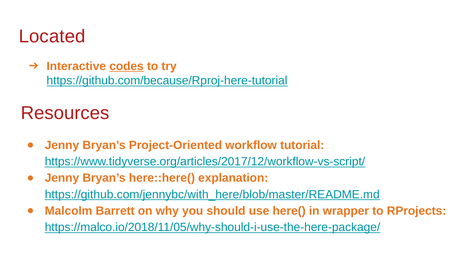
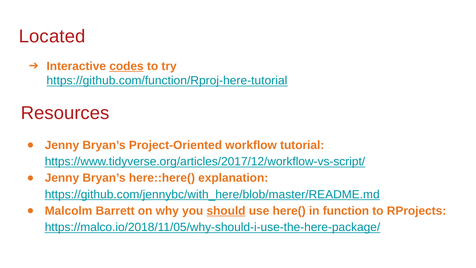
https://github.com/because/Rproj-here-tutorial: https://github.com/because/Rproj-here-tutorial -> https://github.com/function/Rproj-here-tutorial
should underline: none -> present
wrapper: wrapper -> function
